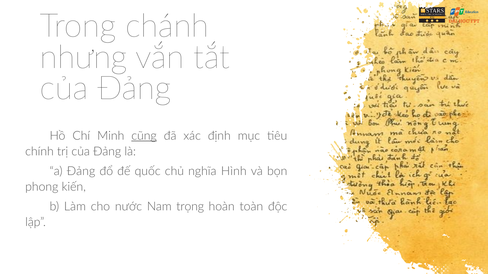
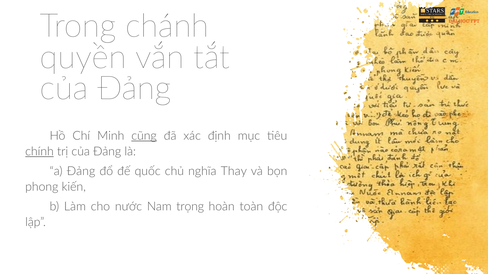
nhưng: nhưng -> quyền
chính underline: none -> present
Hình: Hình -> Thay
